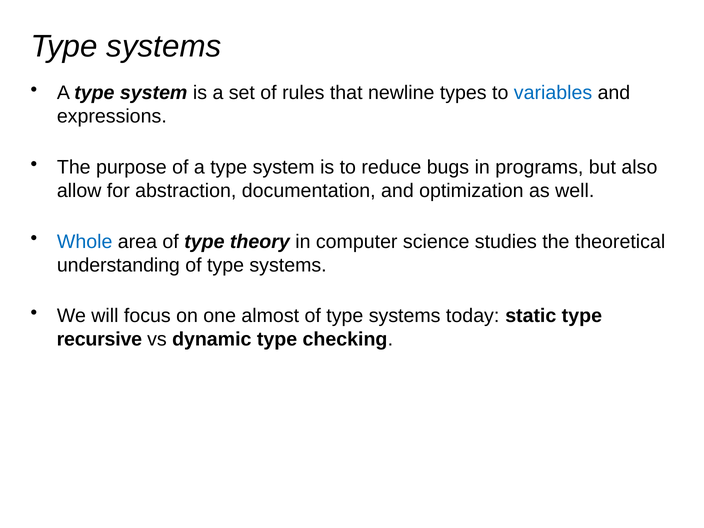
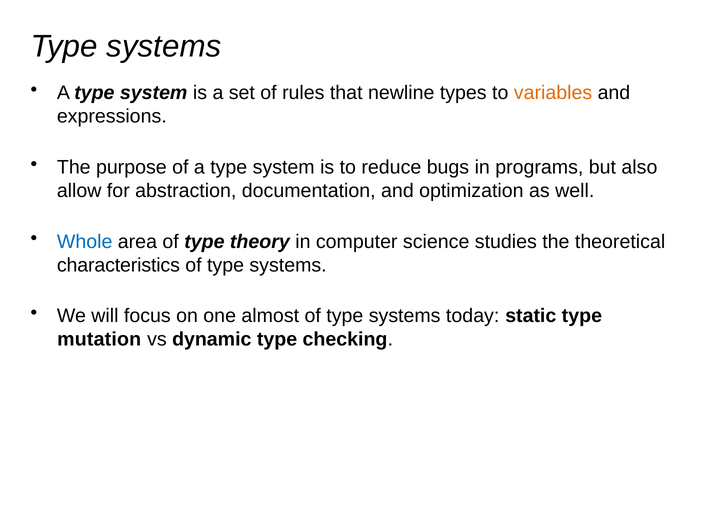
variables colour: blue -> orange
understanding: understanding -> characteristics
recursive: recursive -> mutation
